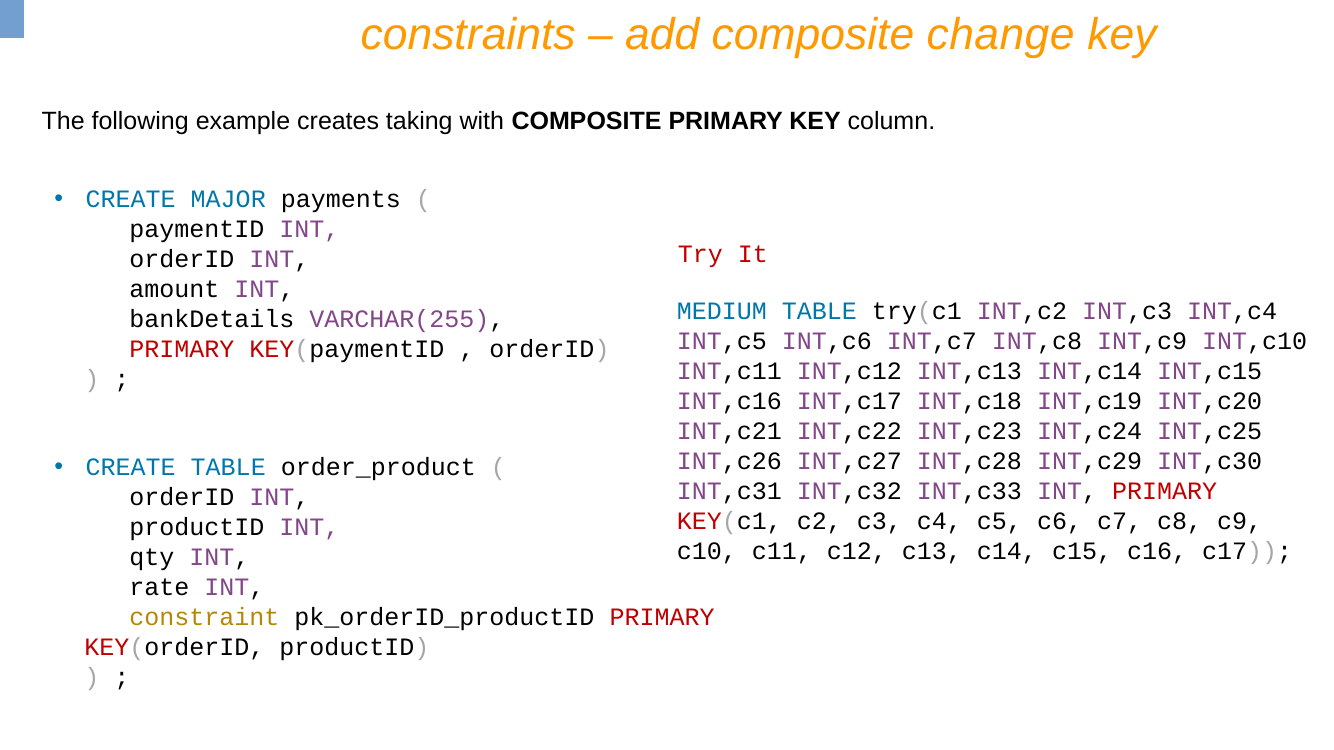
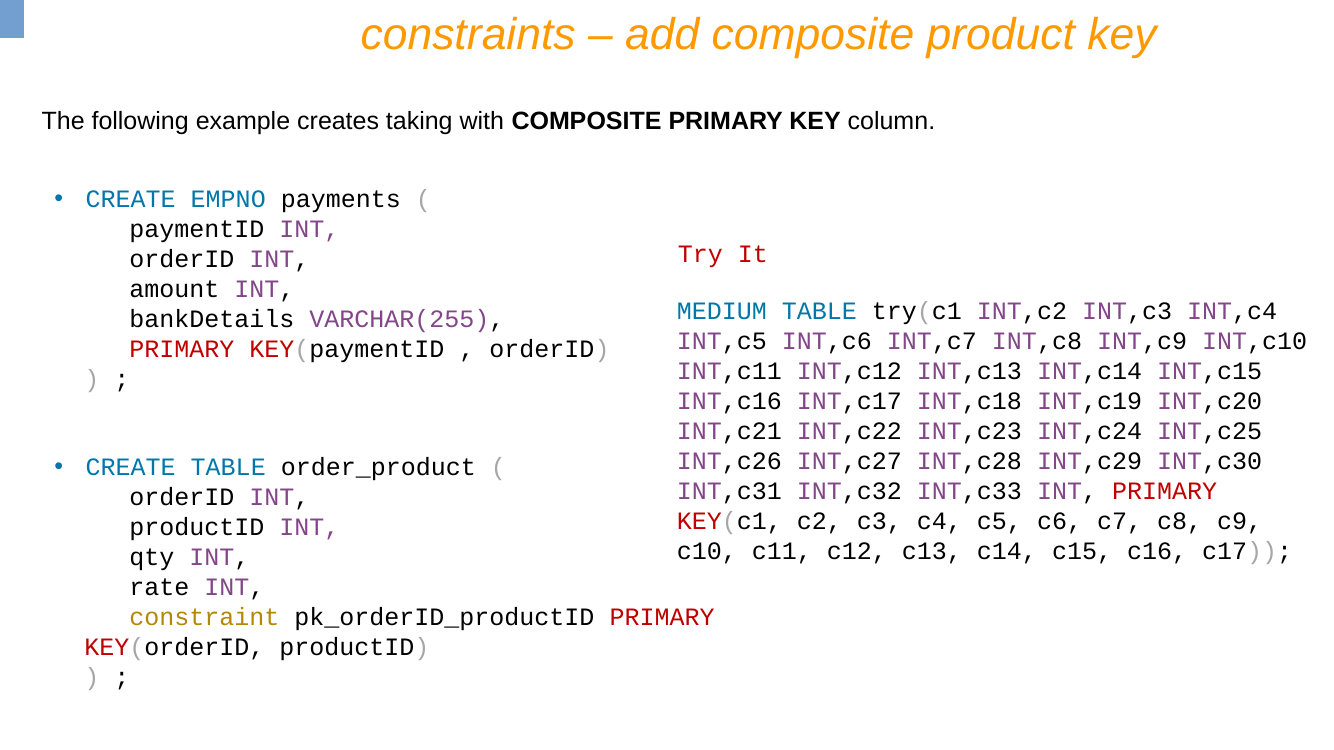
change: change -> product
MAJOR: MAJOR -> EMPNO
